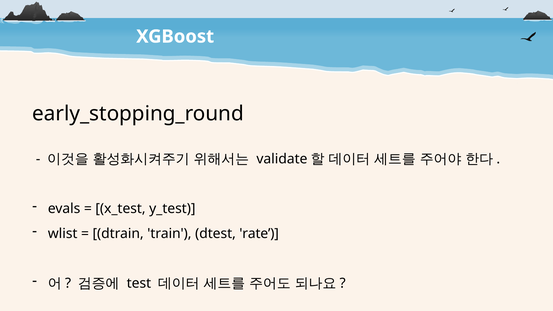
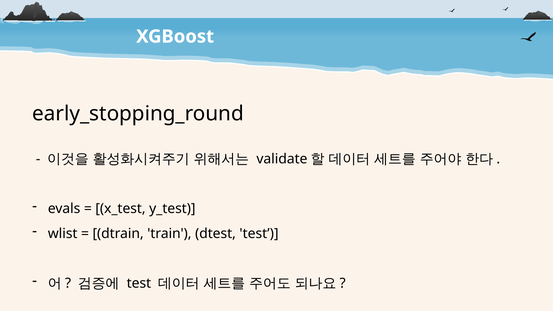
dtest rate: rate -> test
